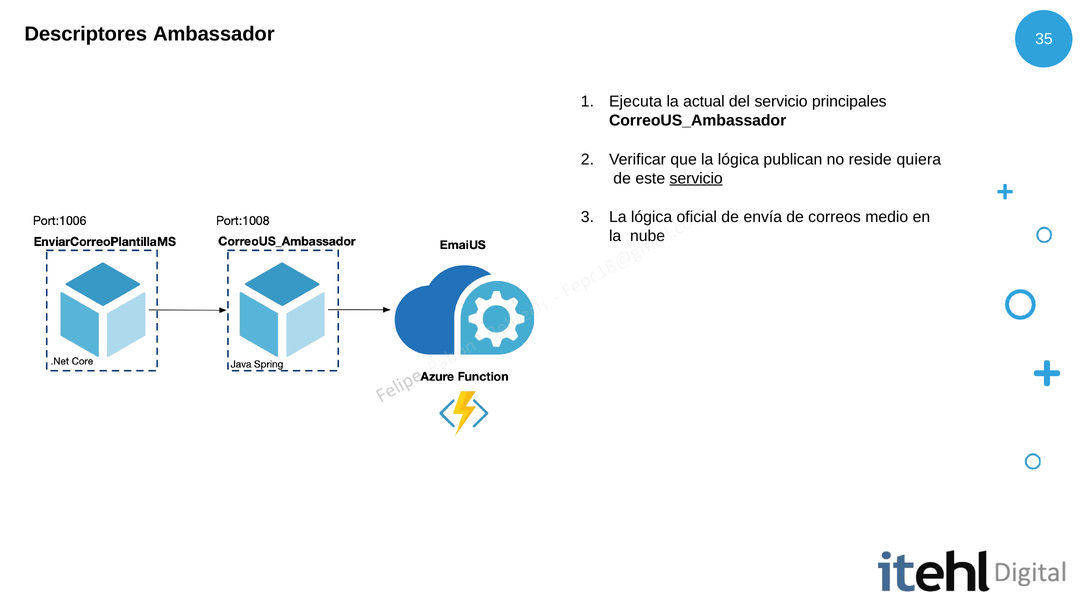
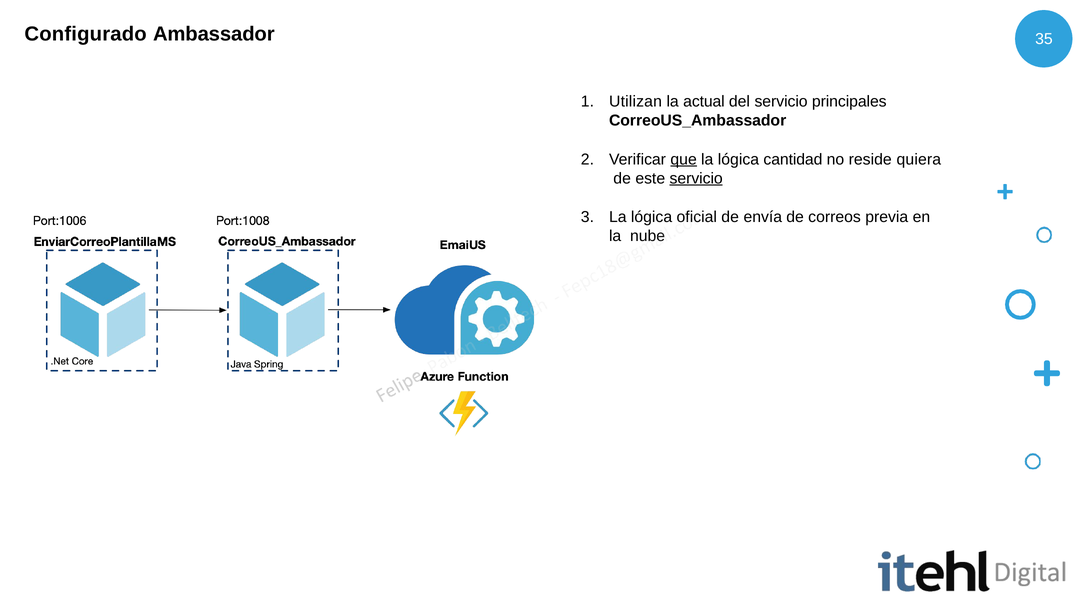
Descriptores: Descriptores -> Configurado
Ejecuta: Ejecuta -> Utilizan
que underline: none -> present
publican: publican -> cantidad
medio: medio -> previa
